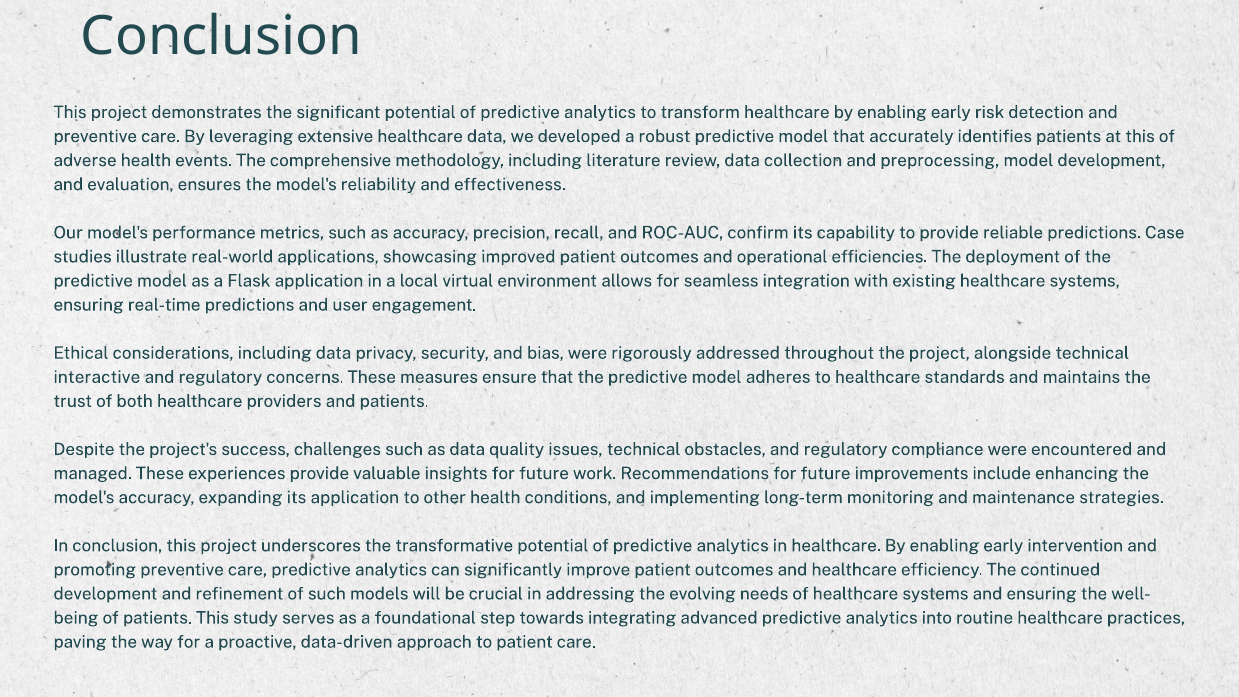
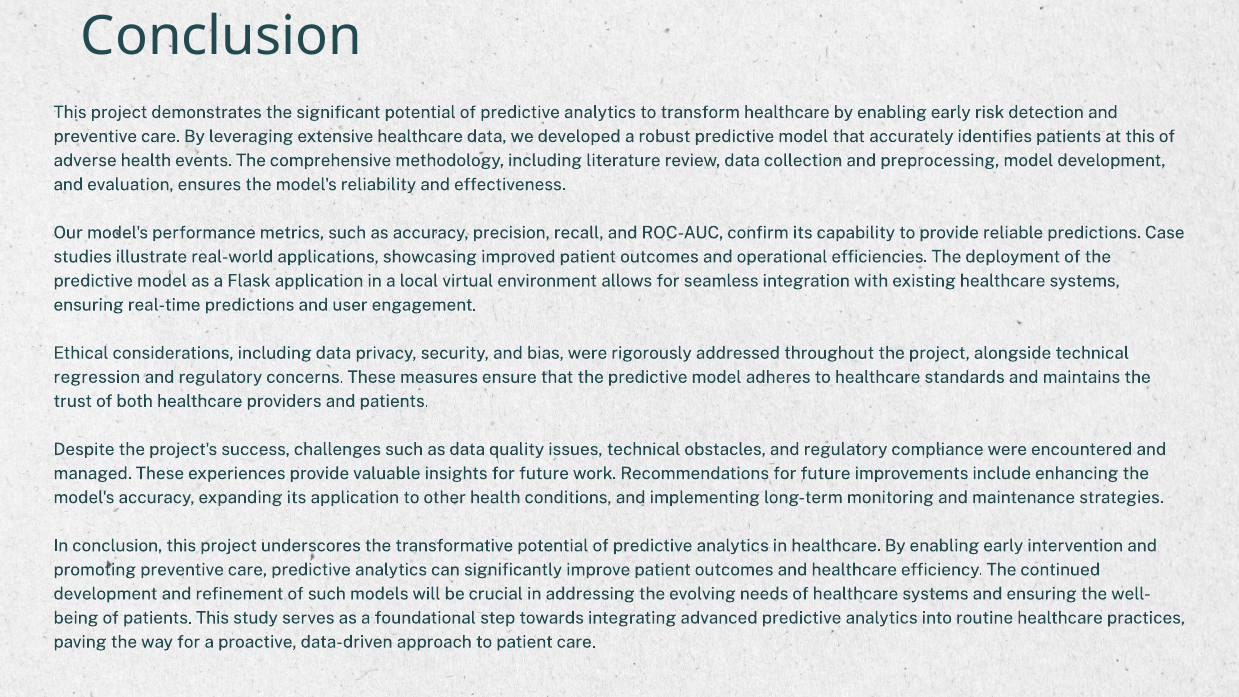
interactive: interactive -> regression
